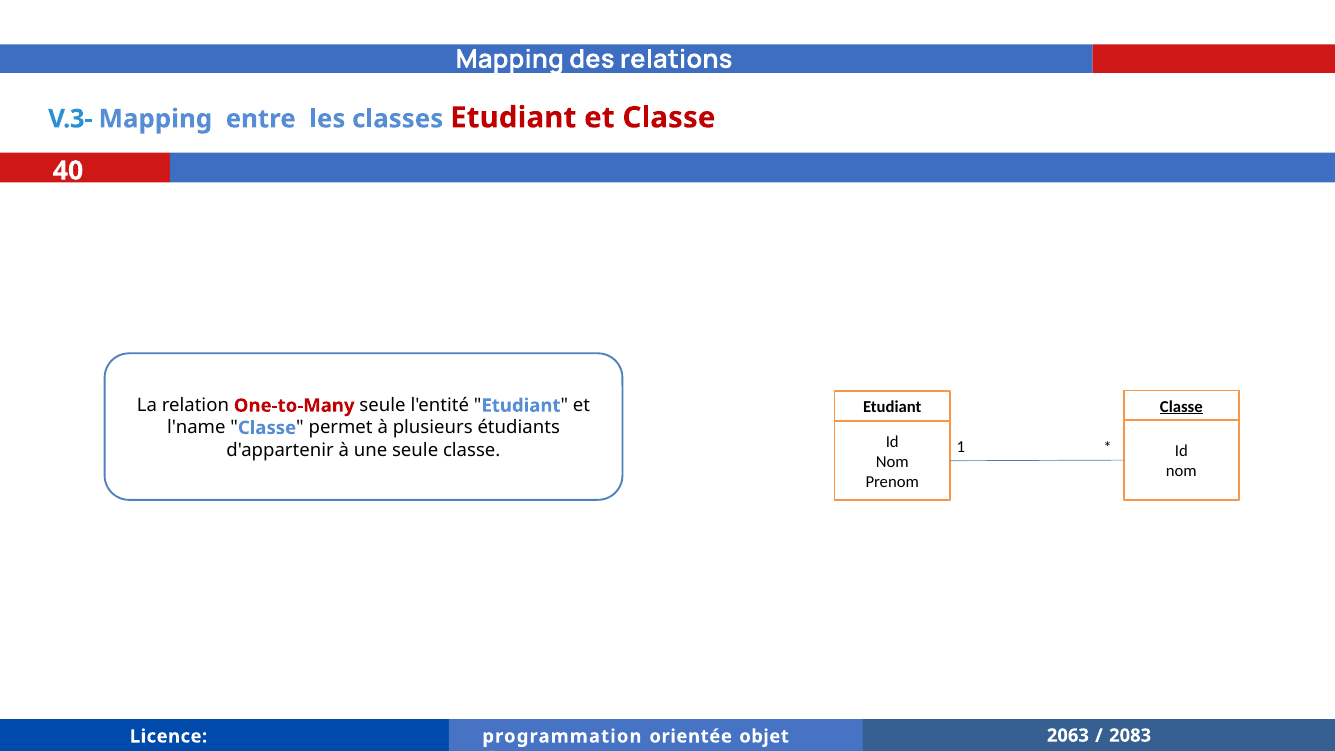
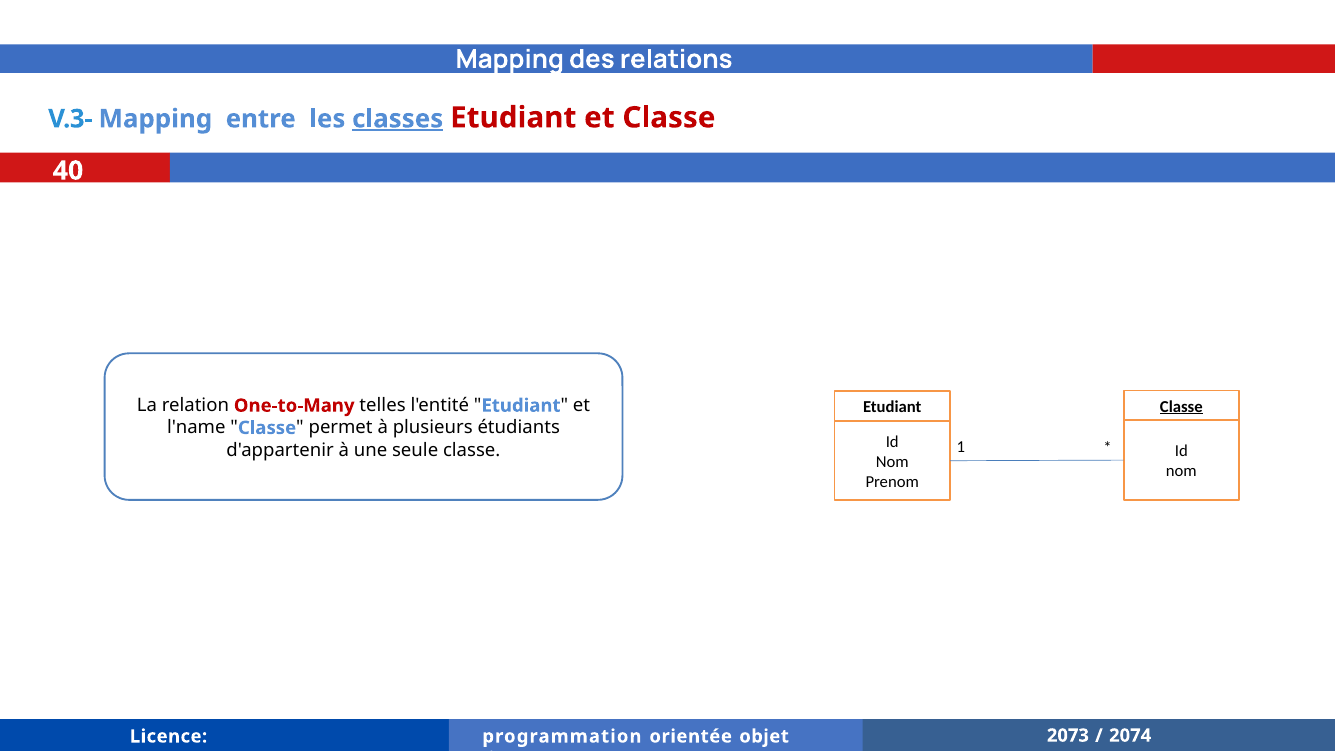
classes underline: none -> present
One-to-Many seule: seule -> telles
2063: 2063 -> 2073
2083: 2083 -> 2074
